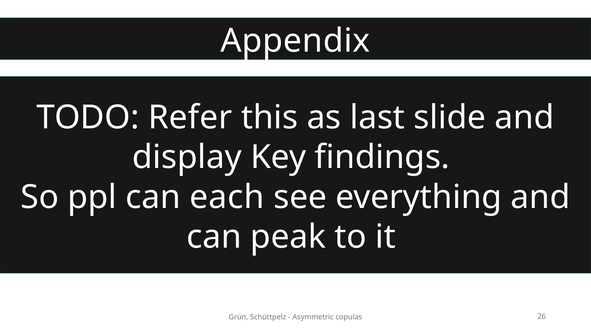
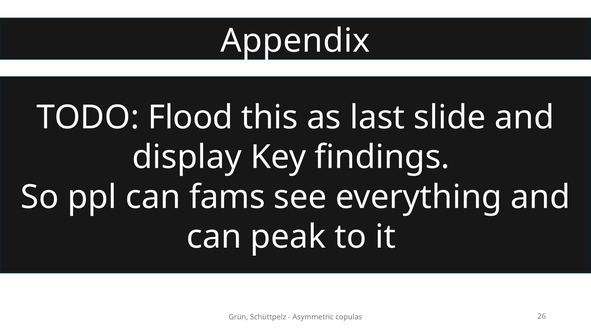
Refer: Refer -> Flood
each: each -> fams
